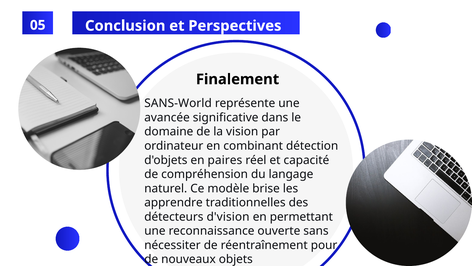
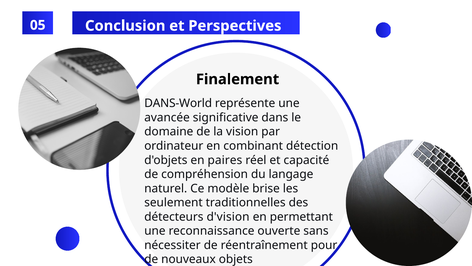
SANS-World: SANS-World -> DANS-World
apprendre: apprendre -> seulement
